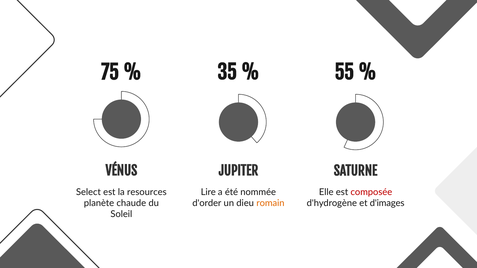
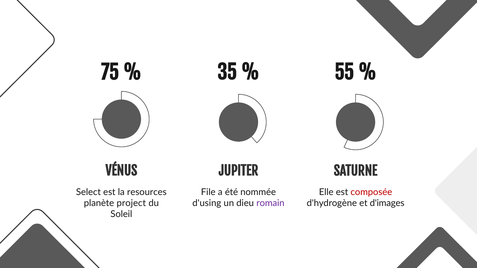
Lire: Lire -> File
chaude: chaude -> project
d'order: d'order -> d'using
romain colour: orange -> purple
